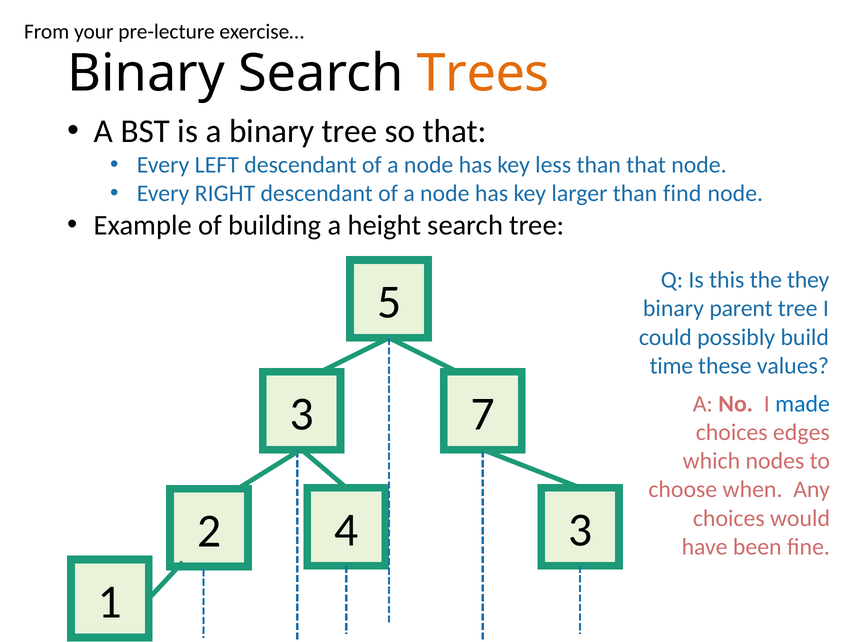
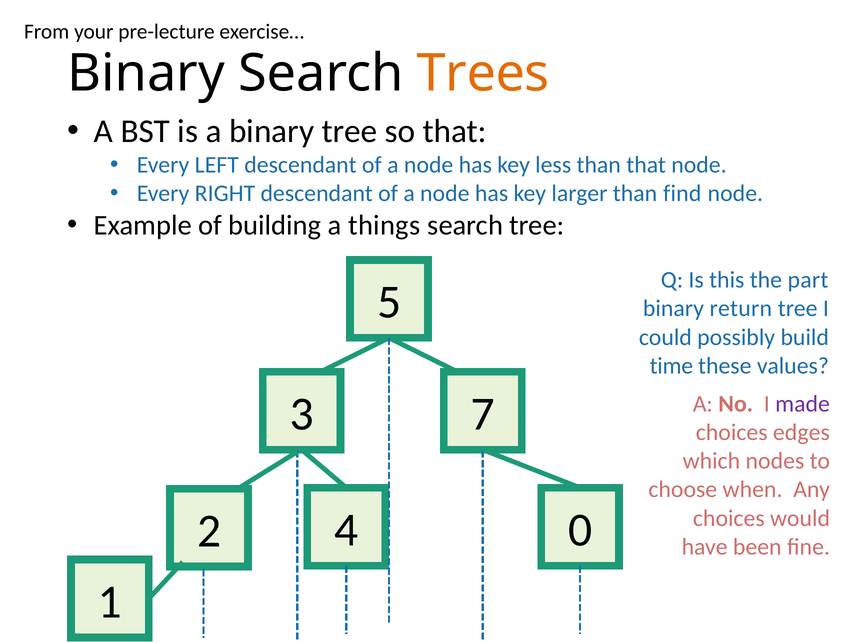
height: height -> things
they: they -> part
parent: parent -> return
made colour: blue -> purple
2 3: 3 -> 0
